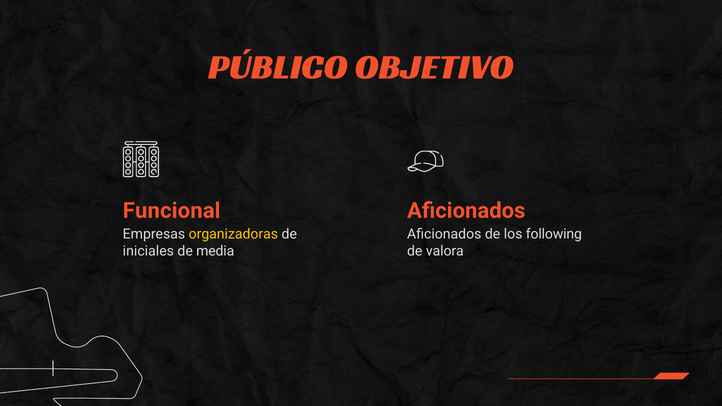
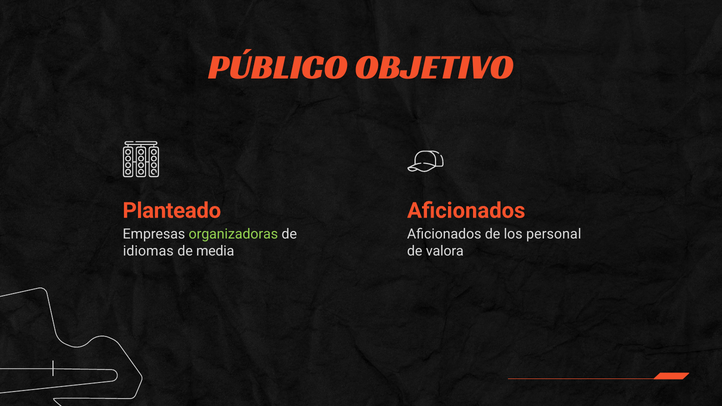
Funcional: Funcional -> Planteado
organizadoras colour: yellow -> light green
following: following -> personal
iniciales: iniciales -> idiomas
